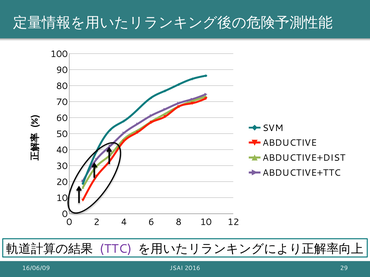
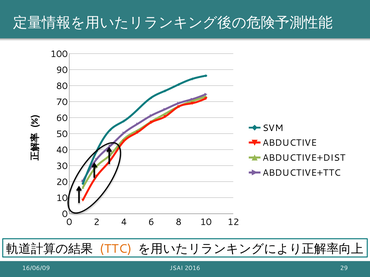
TTC colour: purple -> orange
